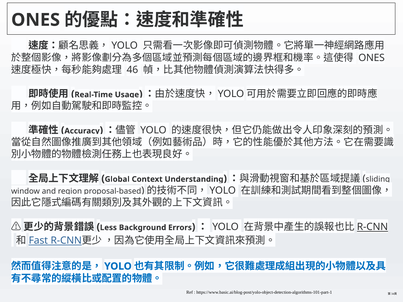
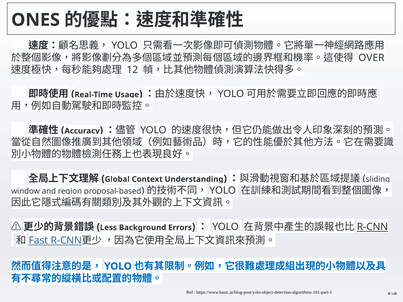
ONES at (372, 58): ONES -> OVER
46: 46 -> 12
